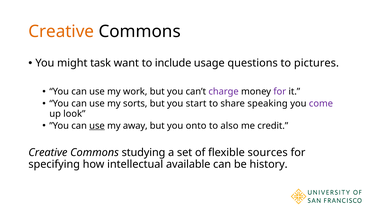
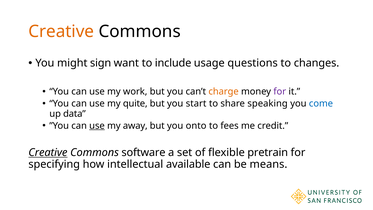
task: task -> sign
pictures: pictures -> changes
charge colour: purple -> orange
sorts: sorts -> quite
come colour: purple -> blue
look: look -> data
also: also -> fees
Creative at (48, 152) underline: none -> present
studying: studying -> software
sources: sources -> pretrain
history: history -> means
